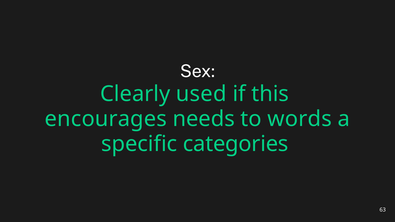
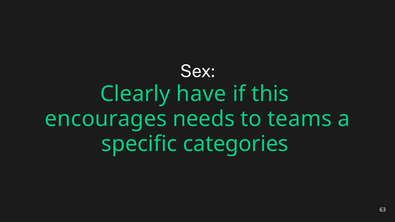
used: used -> have
words: words -> teams
